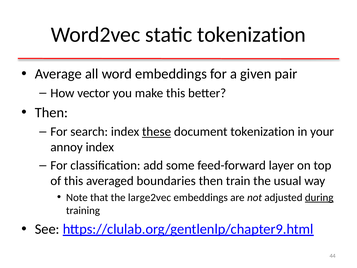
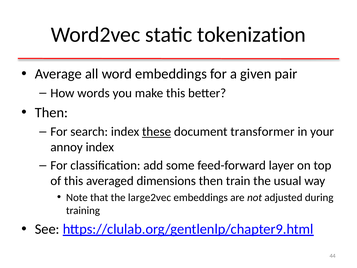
vector: vector -> words
document tokenization: tokenization -> transformer
boundaries: boundaries -> dimensions
during underline: present -> none
